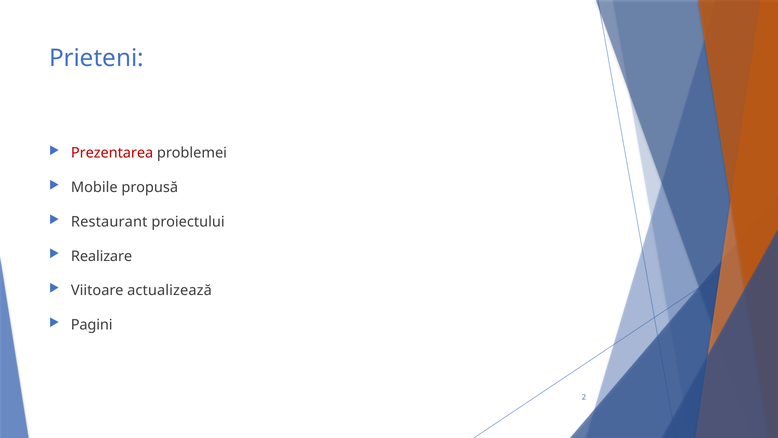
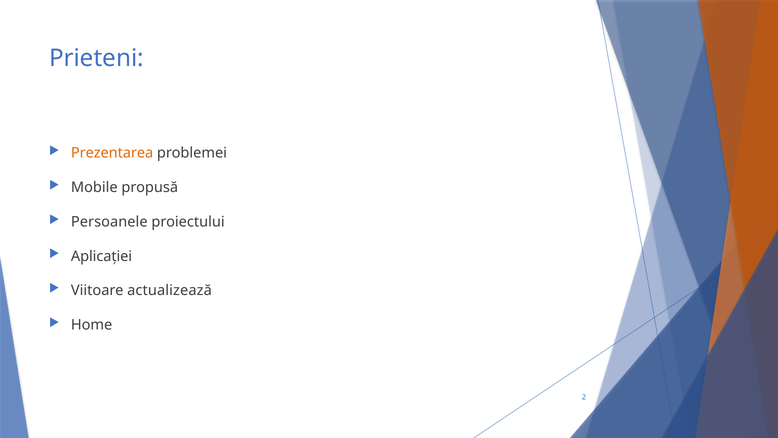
Prezentarea colour: red -> orange
Restaurant: Restaurant -> Persoanele
Realizare: Realizare -> Aplicației
Pagini: Pagini -> Home
